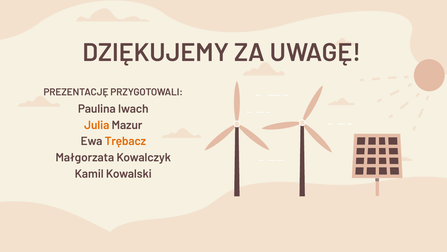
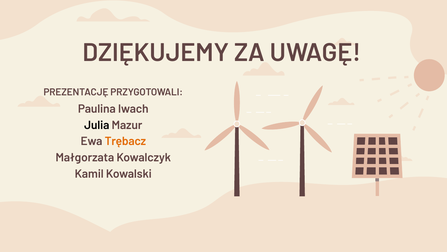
Julia colour: orange -> black
